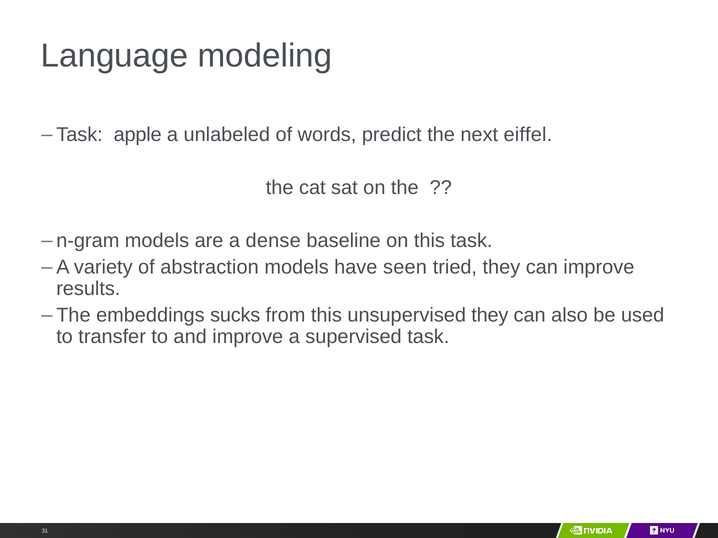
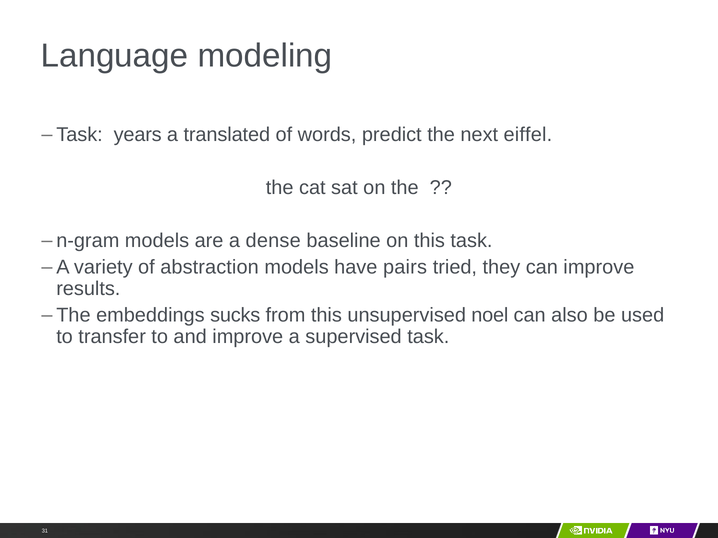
apple: apple -> years
unlabeled: unlabeled -> translated
seen: seen -> pairs
unsupervised they: they -> noel
